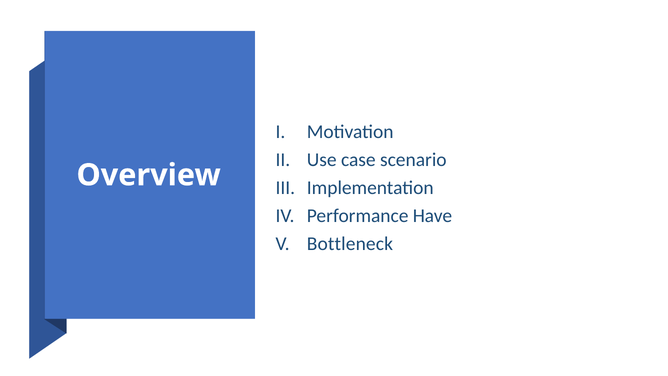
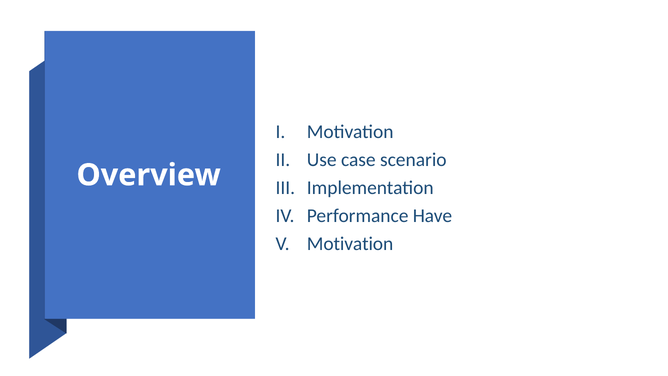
Bottleneck at (350, 244): Bottleneck -> Motivation
